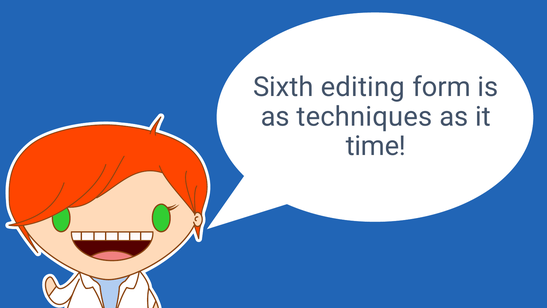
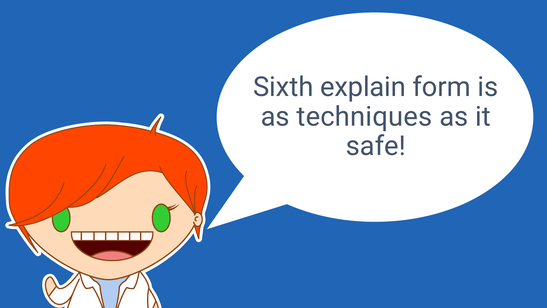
editing: editing -> explain
time: time -> safe
